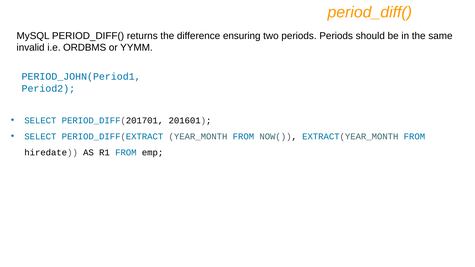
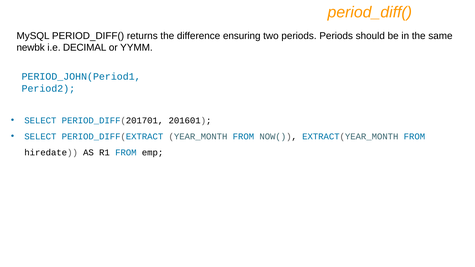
invalid: invalid -> newbk
ORDBMS: ORDBMS -> DECIMAL
